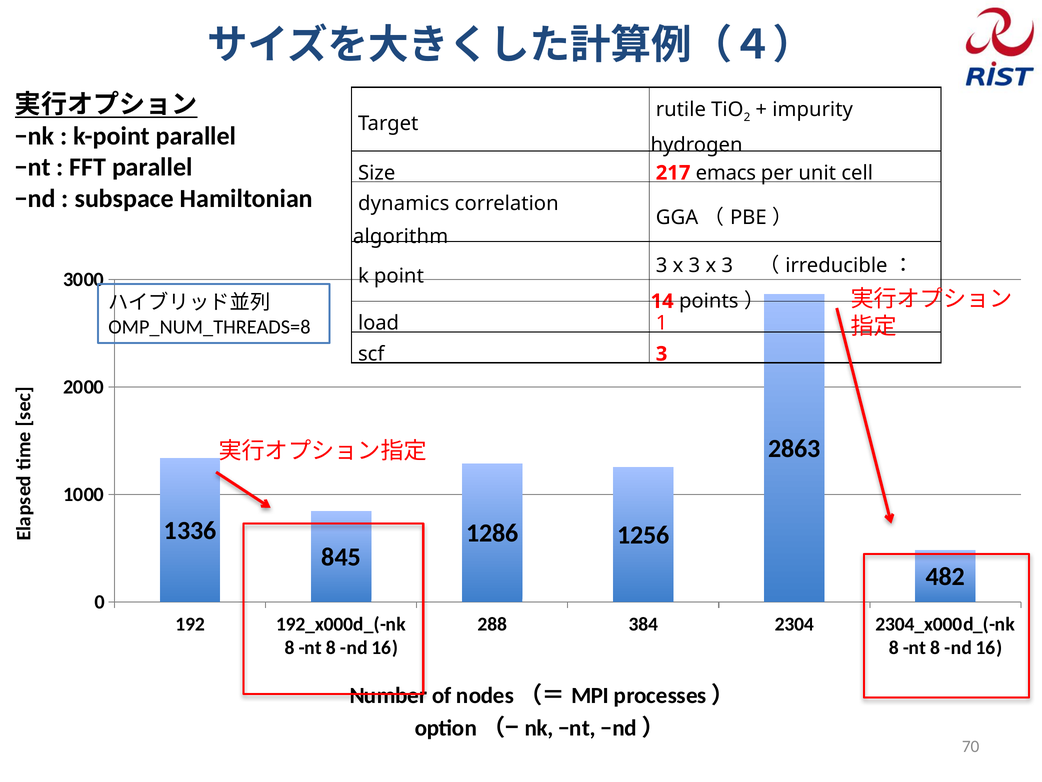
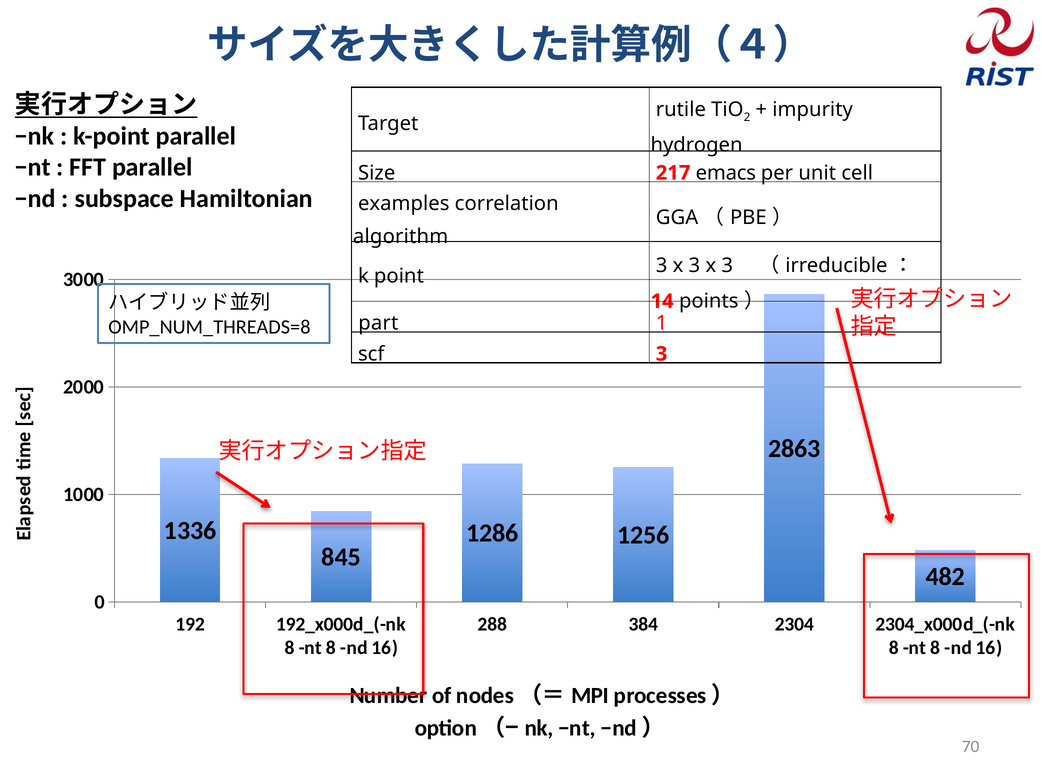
dynamics: dynamics -> examples
load: load -> part
